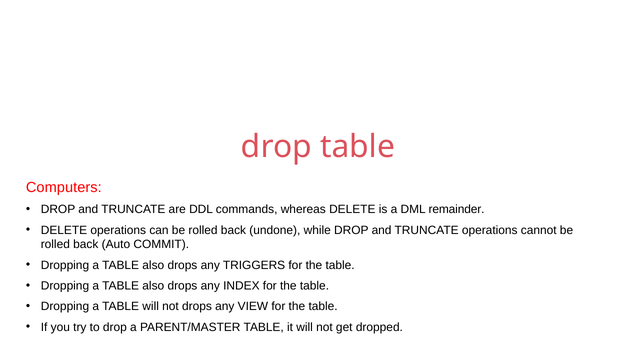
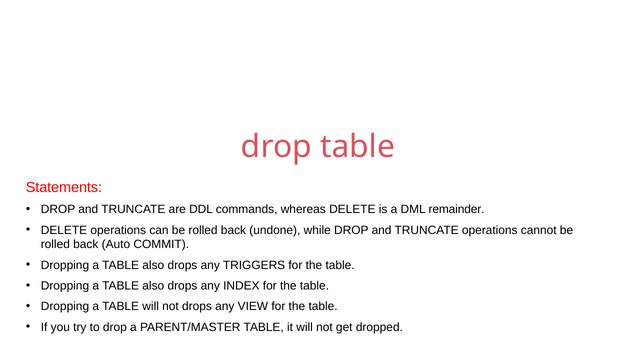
Computers: Computers -> Statements
